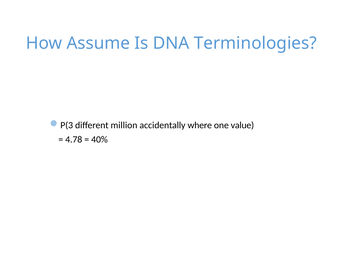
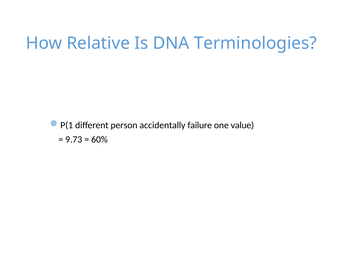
Assume: Assume -> Relative
P(3: P(3 -> P(1
million: million -> person
where: where -> failure
4.78: 4.78 -> 9.73
40%: 40% -> 60%
